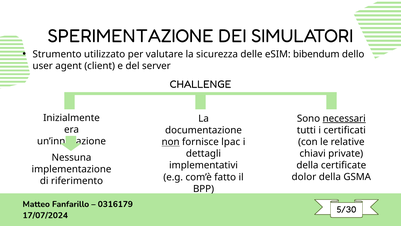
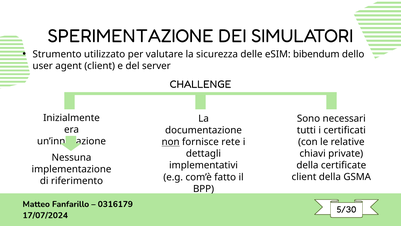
necessari underline: present -> none
lpac: lpac -> rete
dolor at (304, 177): dolor -> client
